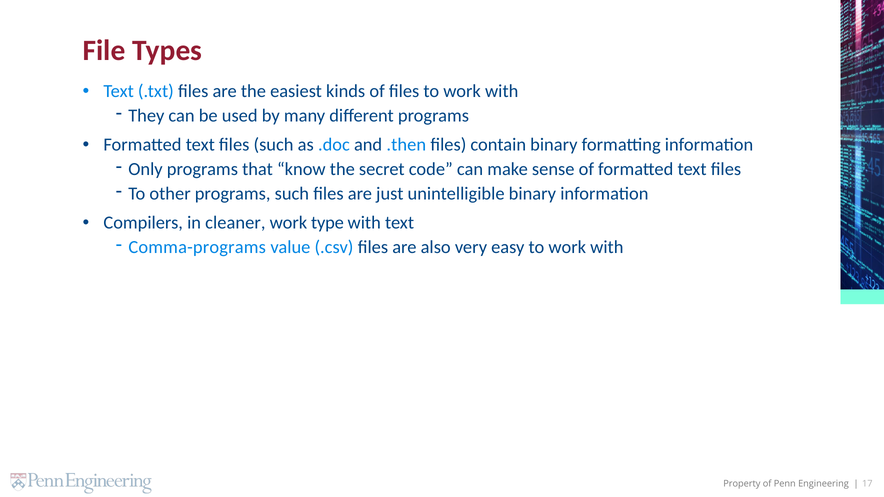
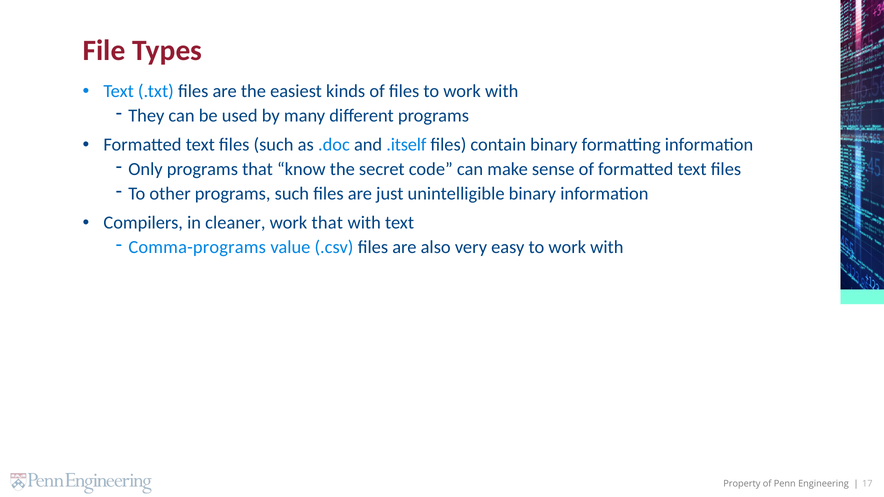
.then: .then -> .itself
work type: type -> that
